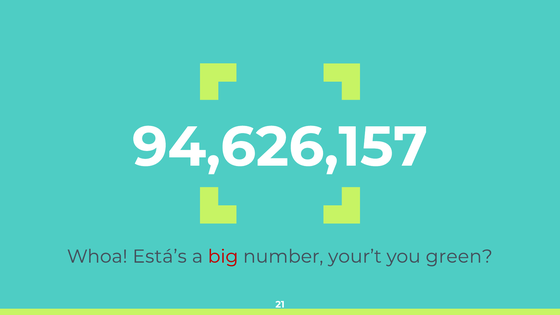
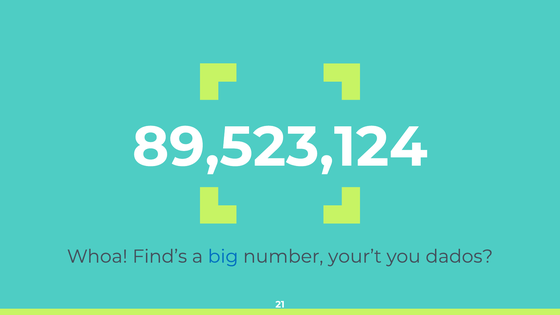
94,626,157: 94,626,157 -> 89,523,124
Está’s: Está’s -> Find’s
big colour: red -> blue
green: green -> dados
